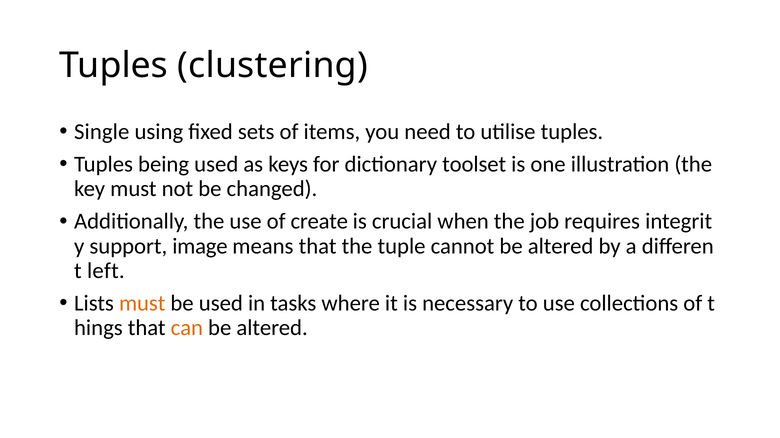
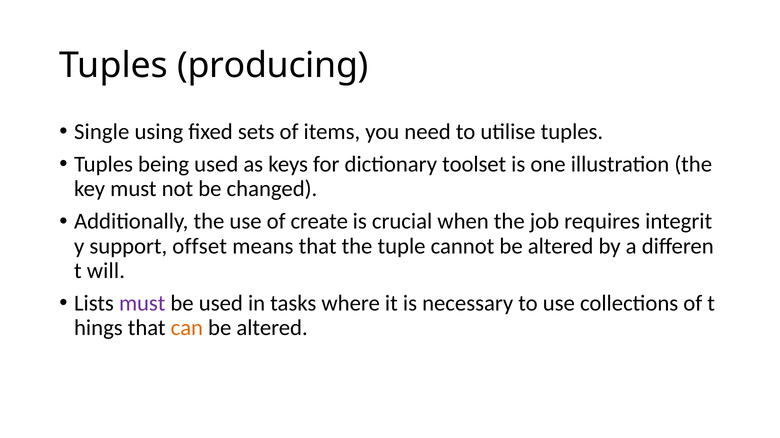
clustering: clustering -> producing
image: image -> offset
left: left -> will
must at (142, 304) colour: orange -> purple
